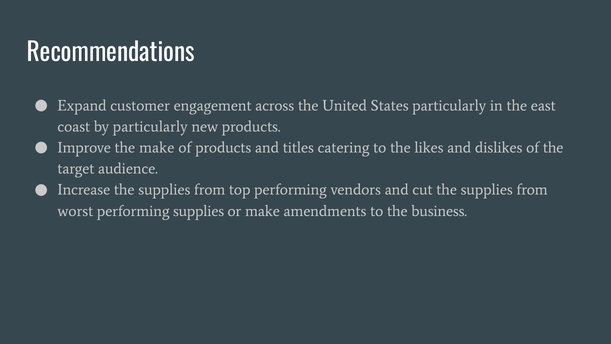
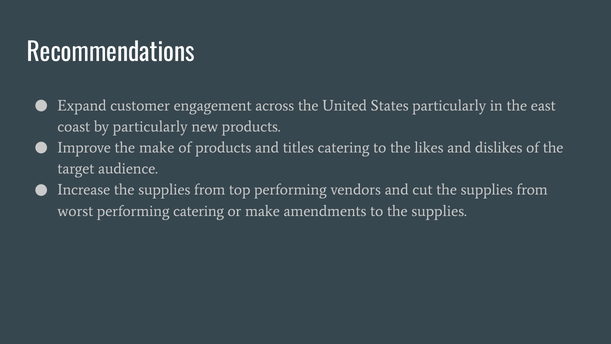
performing supplies: supplies -> catering
to the business: business -> supplies
